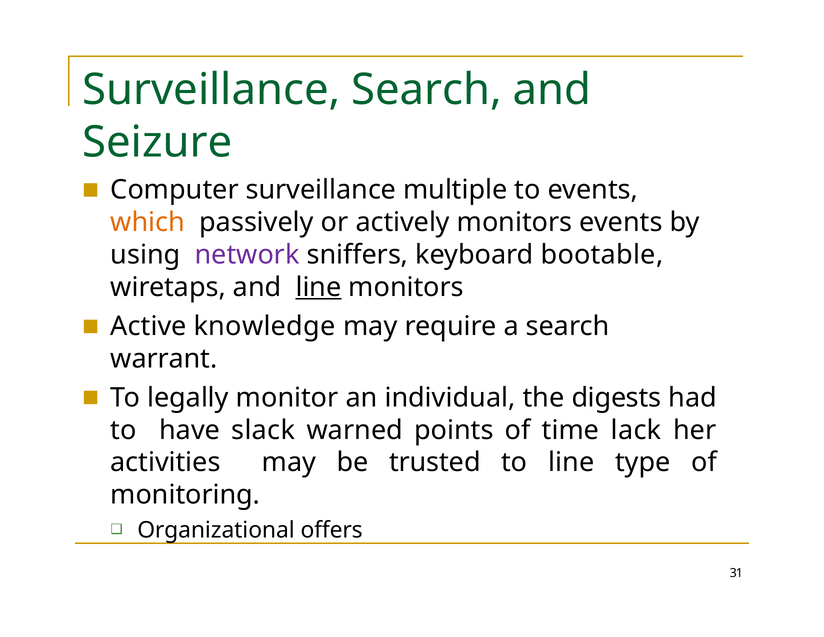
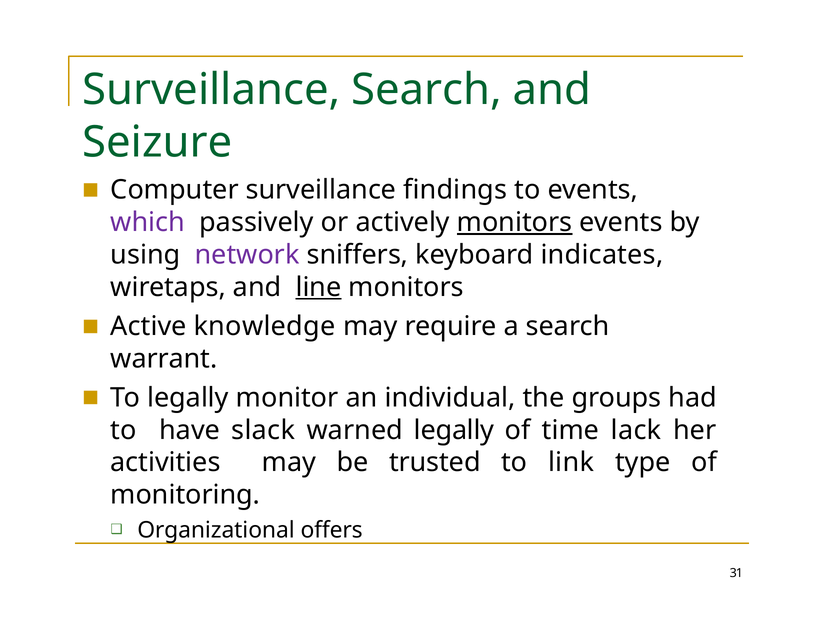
multiple: multiple -> findings
which colour: orange -> purple
monitors at (515, 222) underline: none -> present
bootable: bootable -> indicates
digests: digests -> groups
warned points: points -> legally
to line: line -> link
